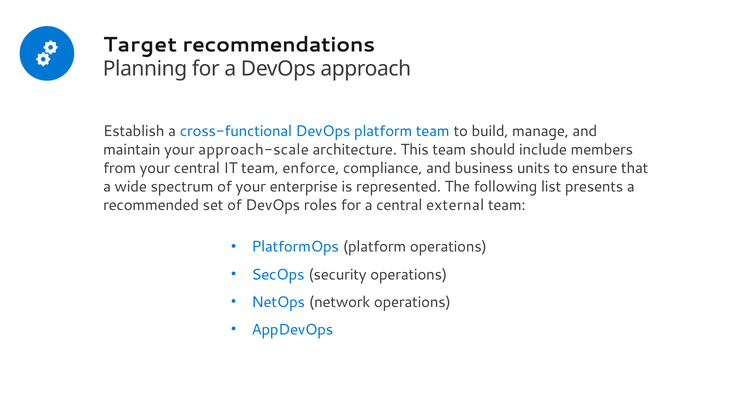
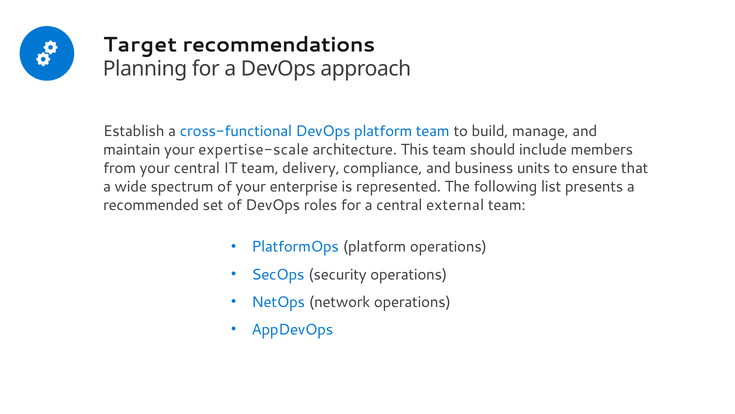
approach-scale: approach-scale -> expertise-scale
enforce: enforce -> delivery
